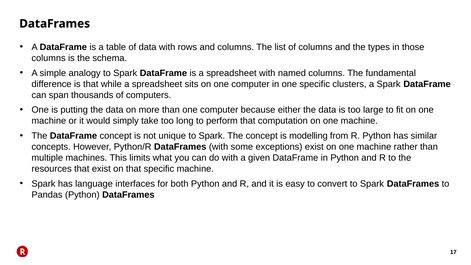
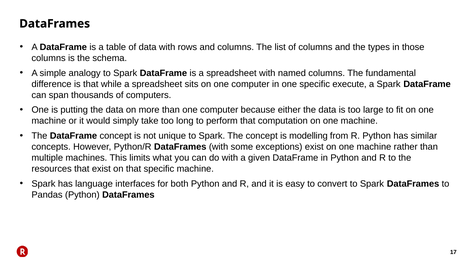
clusters: clusters -> execute
